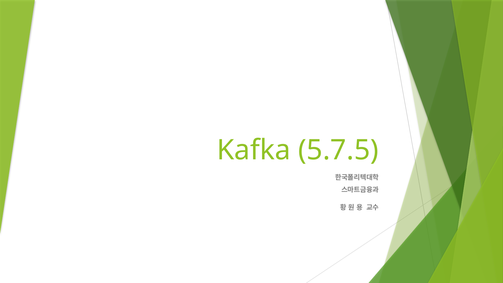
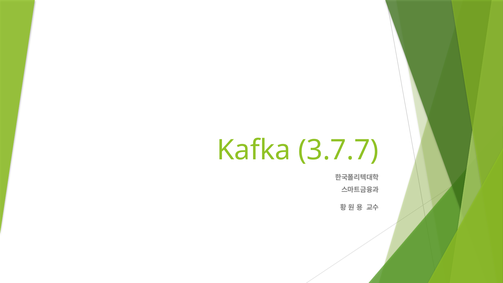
5.7.5: 5.7.5 -> 3.7.7
